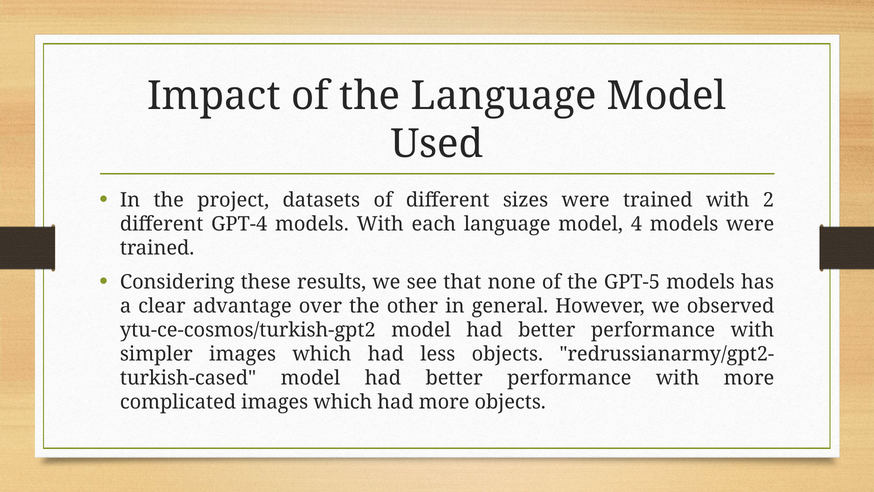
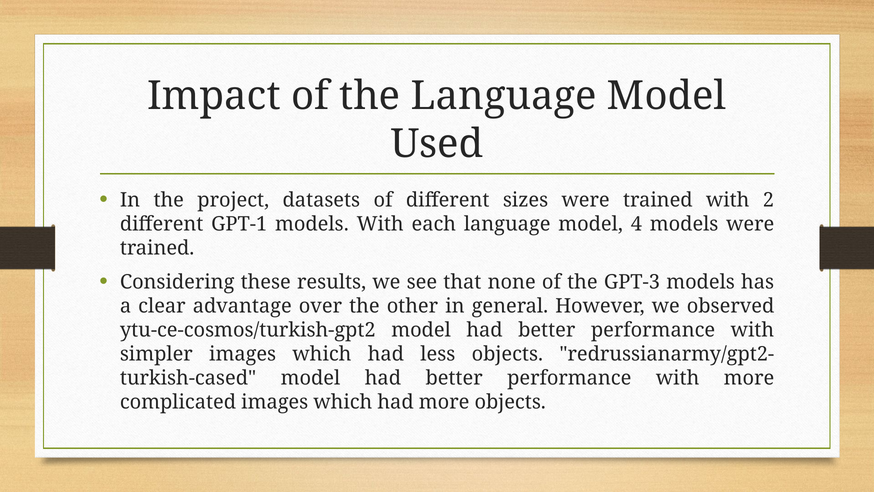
GPT-4: GPT-4 -> GPT-1
GPT-5: GPT-5 -> GPT-3
